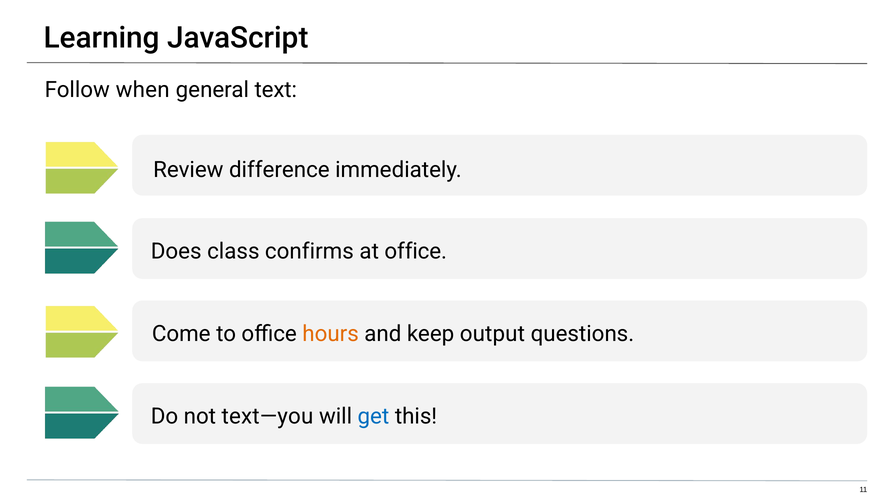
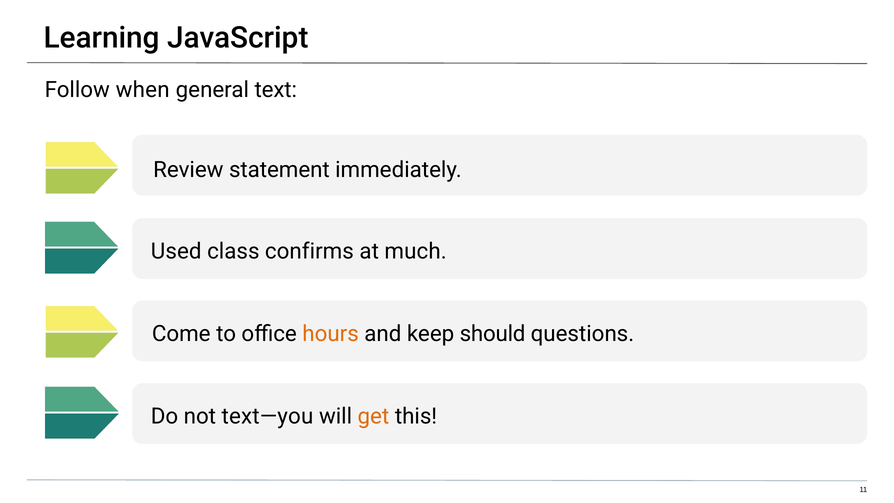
difference: difference -> statement
Does: Does -> Used
at office: office -> much
output: output -> should
get colour: blue -> orange
